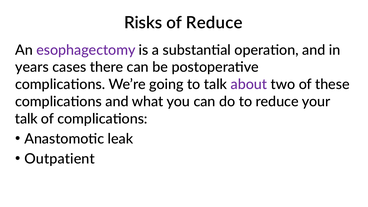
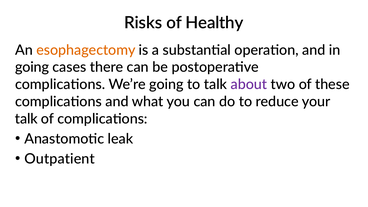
of Reduce: Reduce -> Healthy
esophagectomy colour: purple -> orange
years at (32, 67): years -> going
